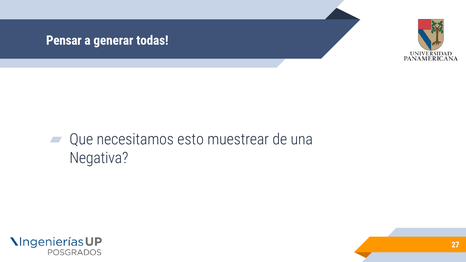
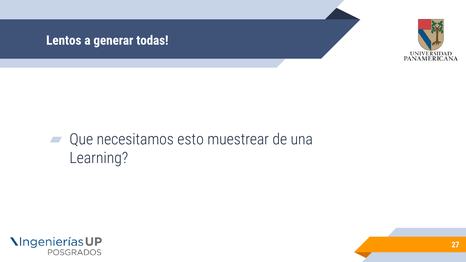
Pensar: Pensar -> Lentos
Negativa: Negativa -> Learning
